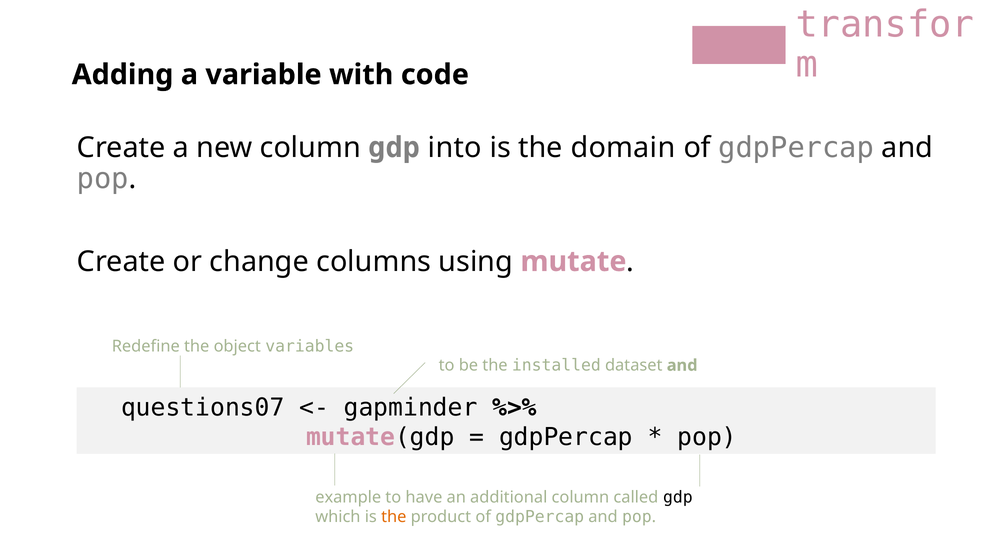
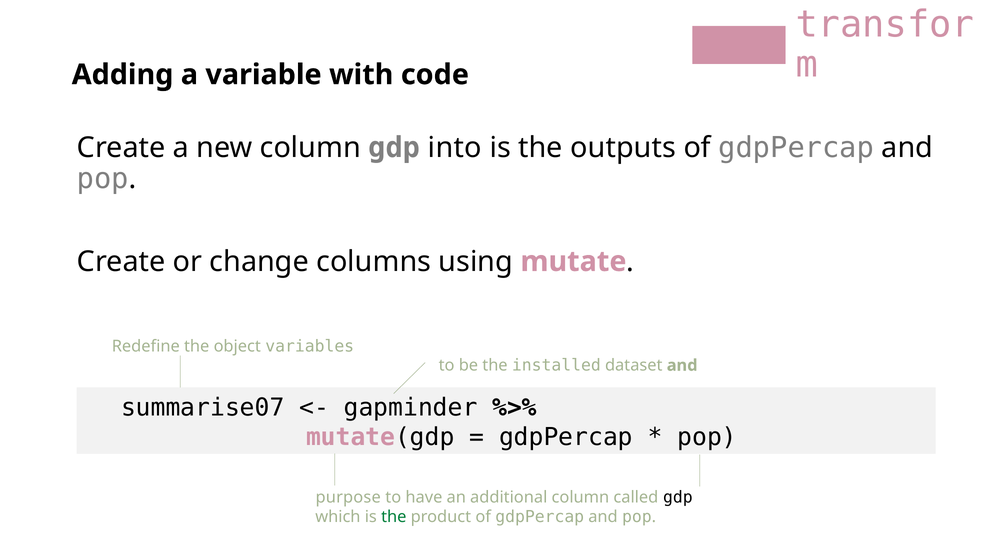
domain: domain -> outputs
questions07: questions07 -> summarise07
example: example -> purpose
the at (394, 517) colour: orange -> green
